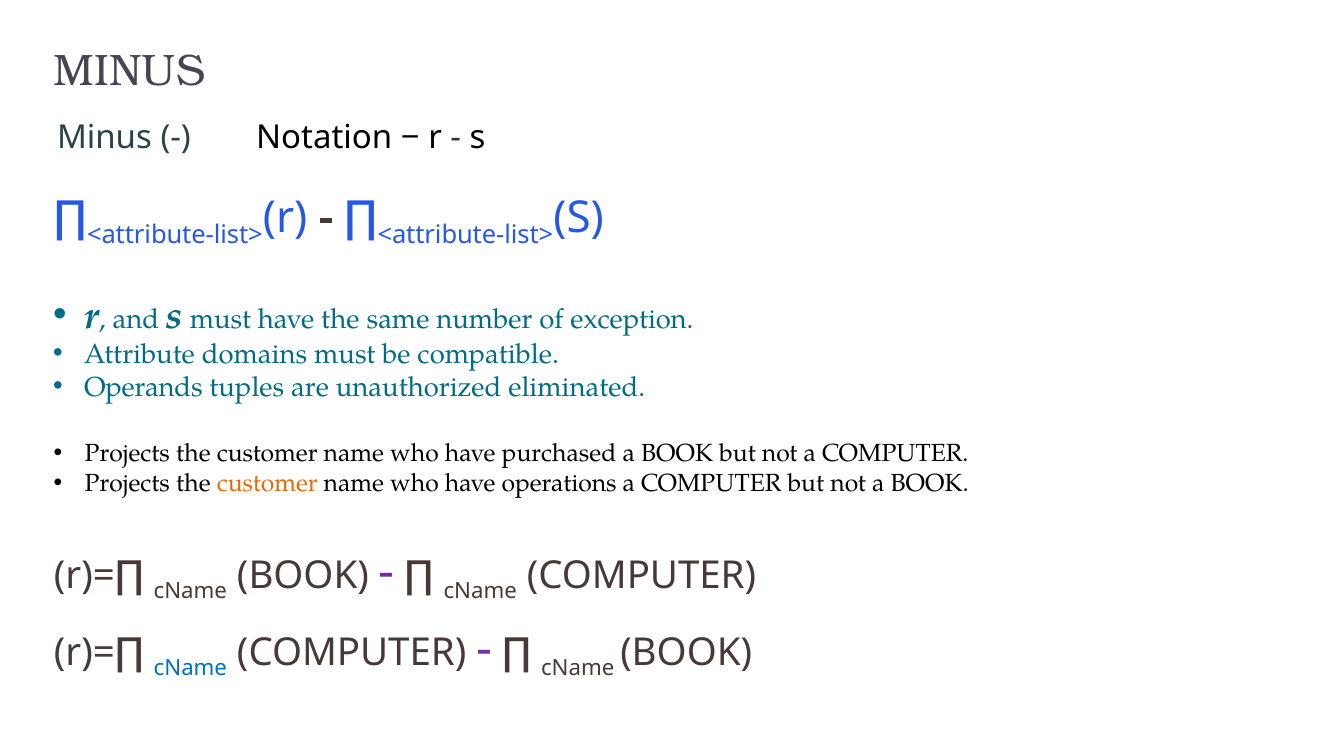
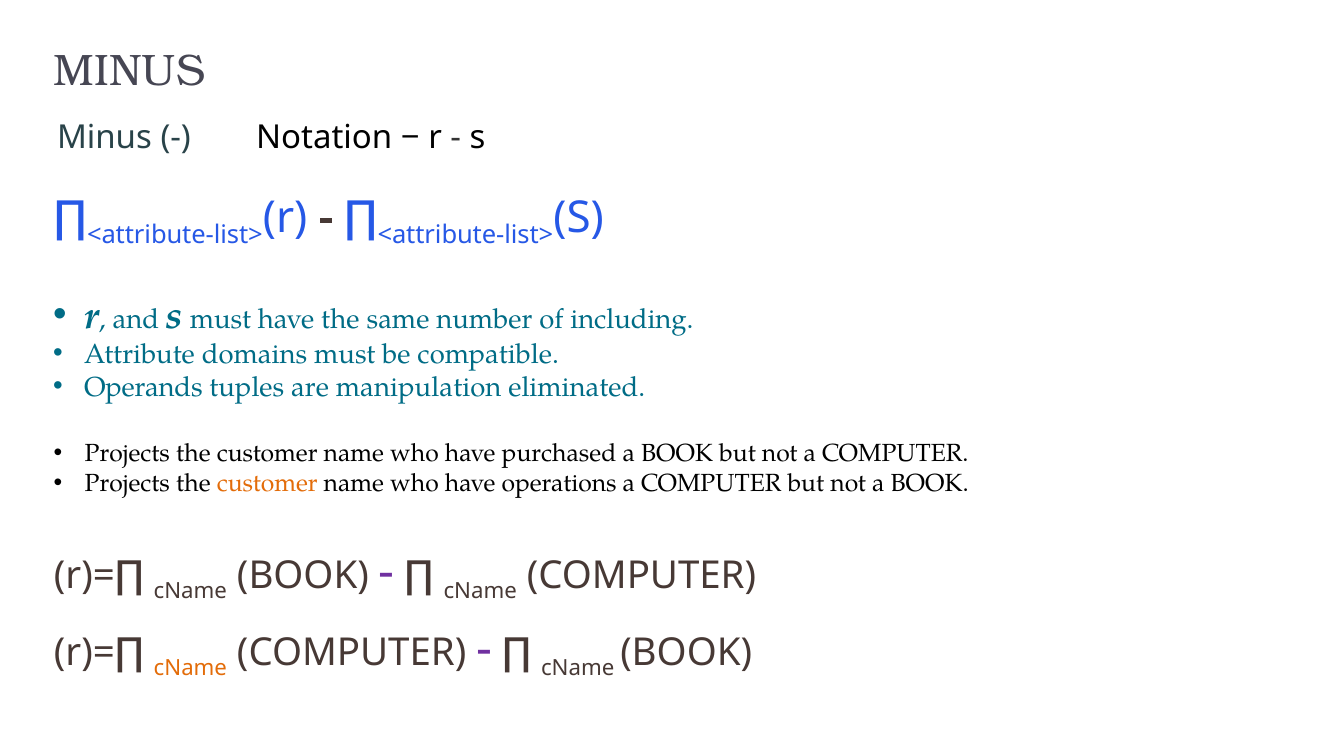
exception: exception -> including
unauthorized: unauthorized -> manipulation
cName at (190, 668) colour: blue -> orange
